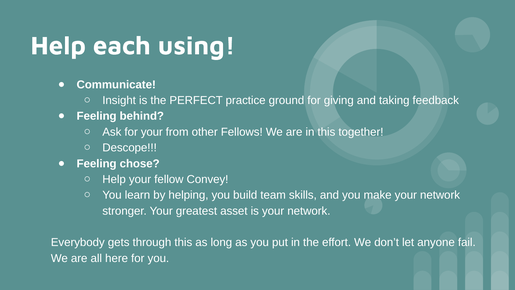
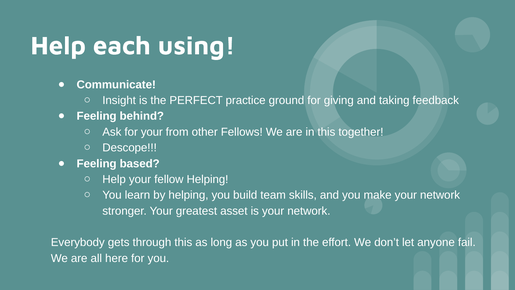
chose: chose -> based
fellow Convey: Convey -> Helping
